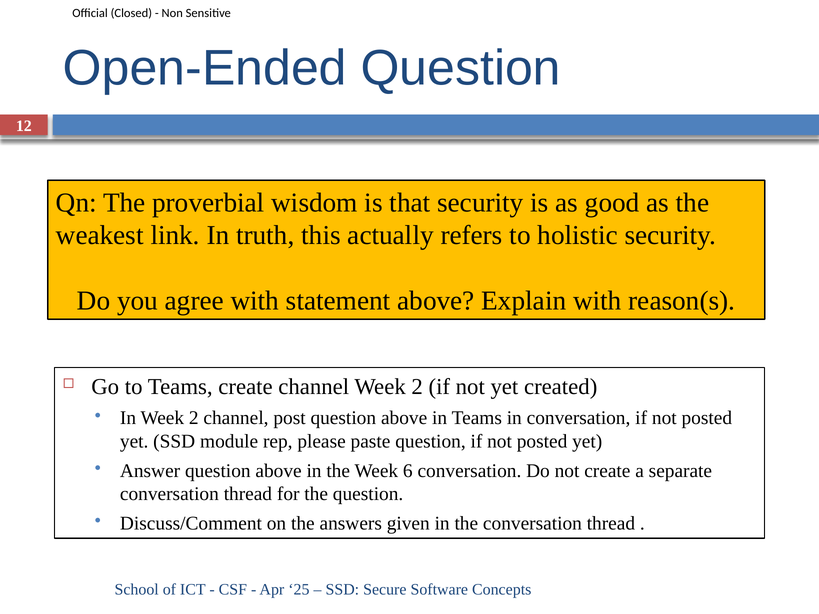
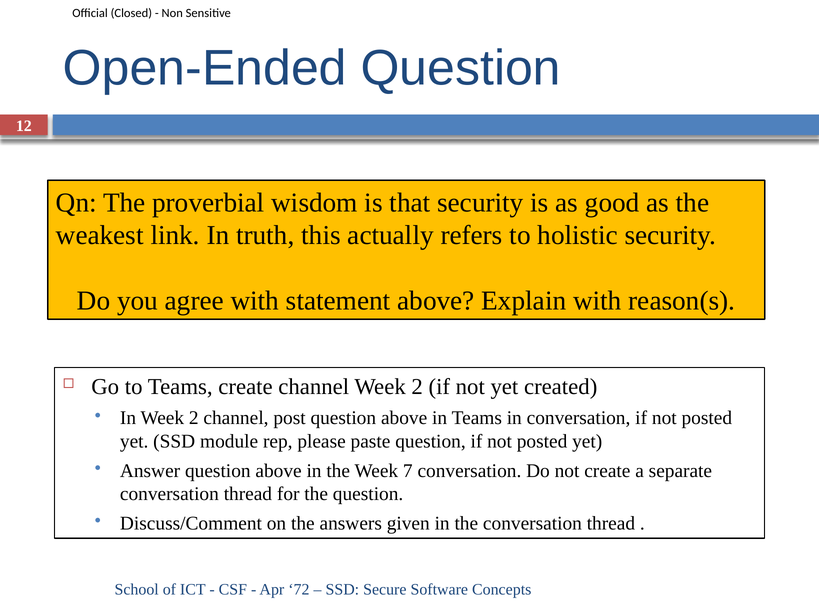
6: 6 -> 7
25: 25 -> 72
